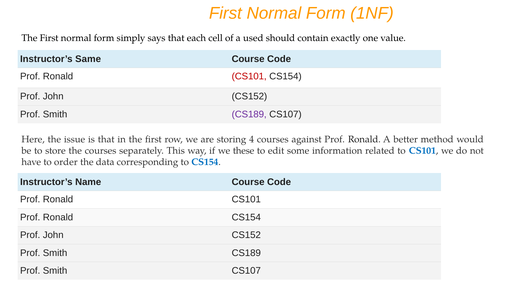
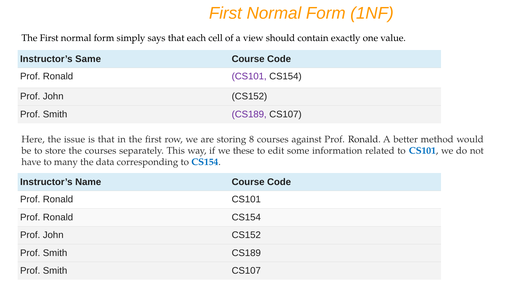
used: used -> view
CS101 at (249, 76) colour: red -> purple
4: 4 -> 8
order: order -> many
